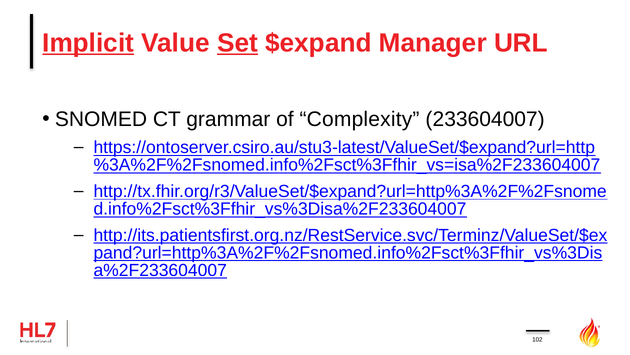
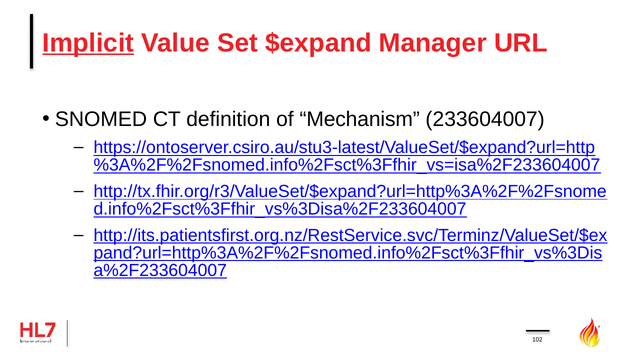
Set underline: present -> none
grammar: grammar -> definition
Complexity: Complexity -> Mechanism
